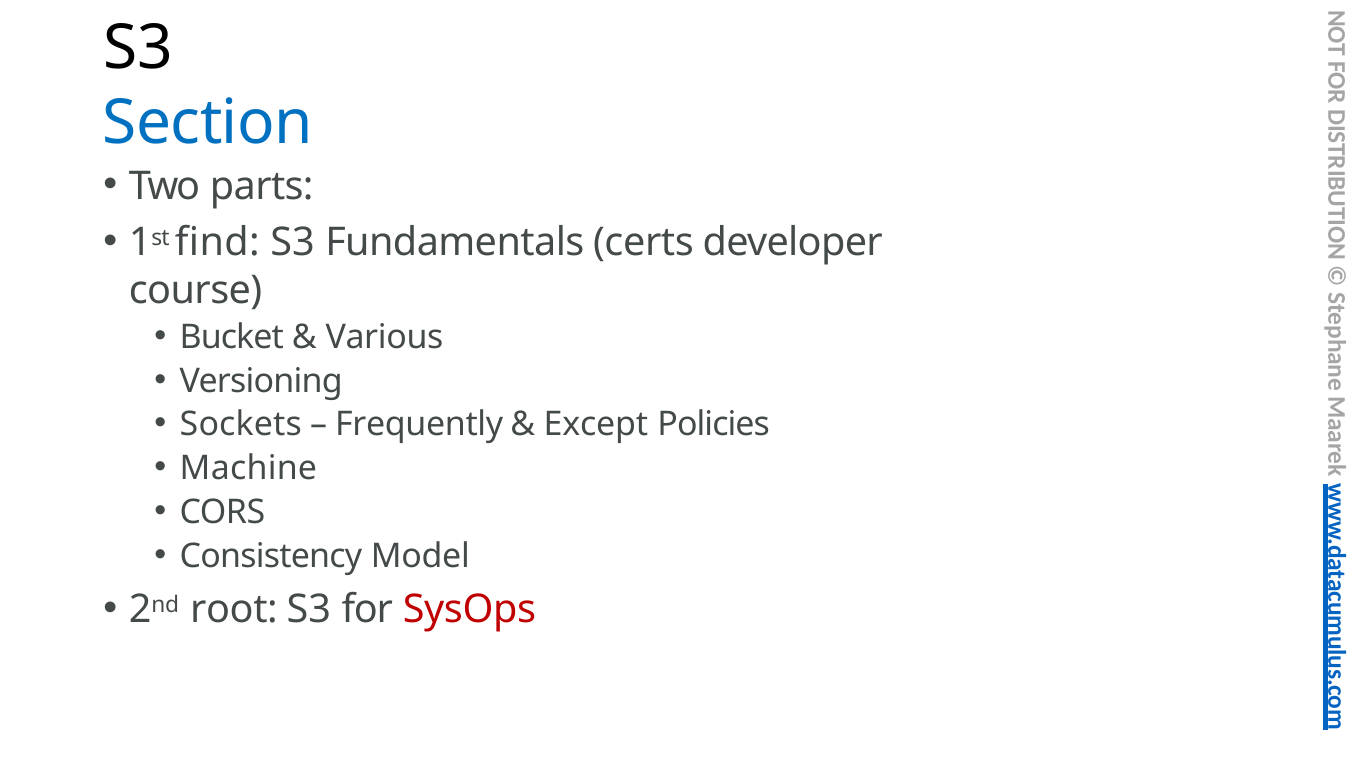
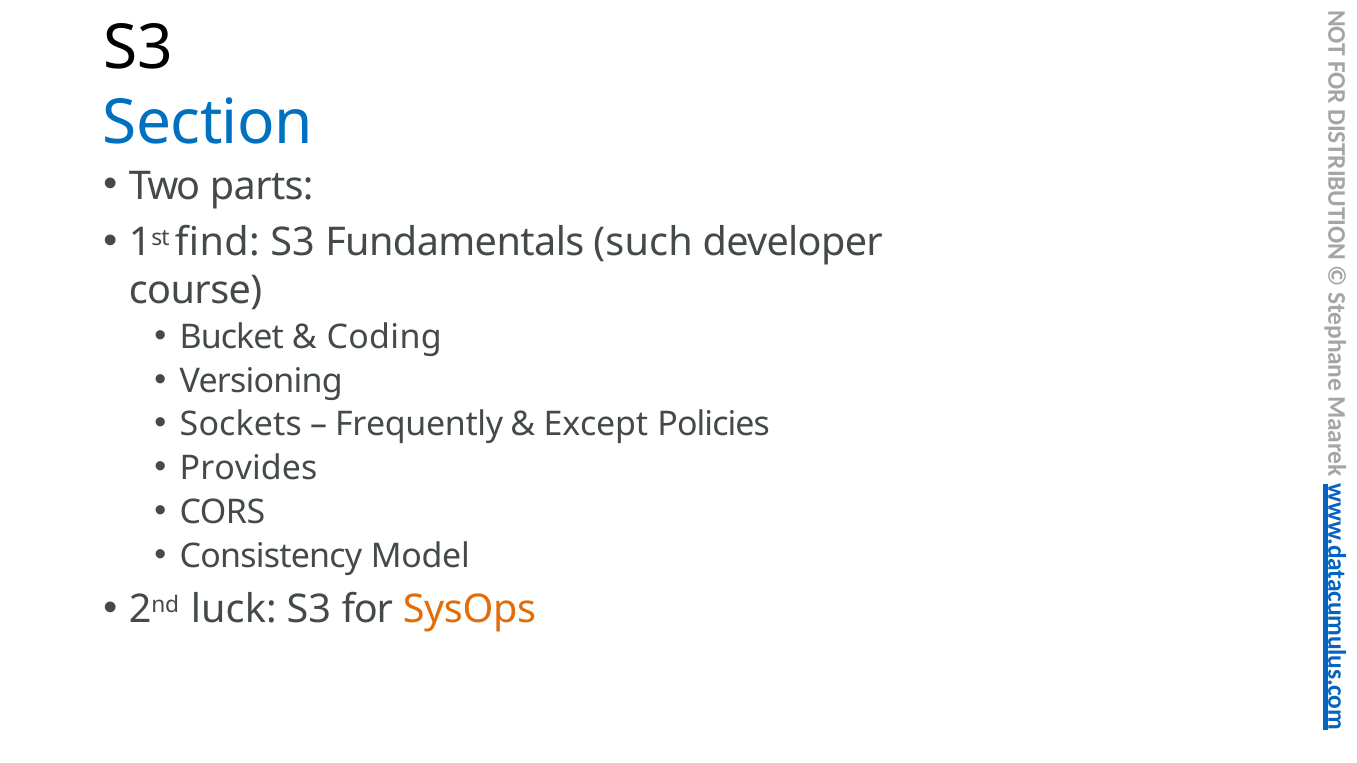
certs: certs -> such
Various: Various -> Coding
Machine: Machine -> Provides
root: root -> luck
SysOps colour: red -> orange
